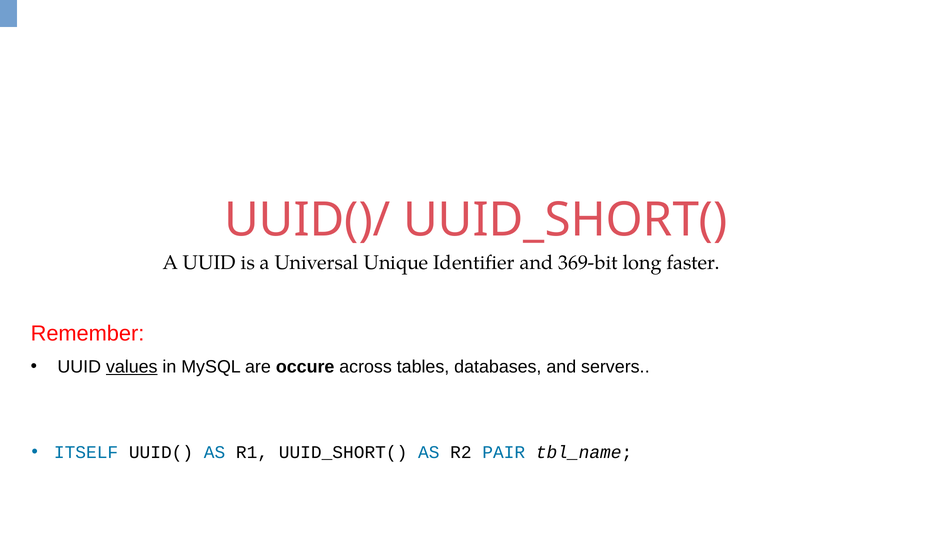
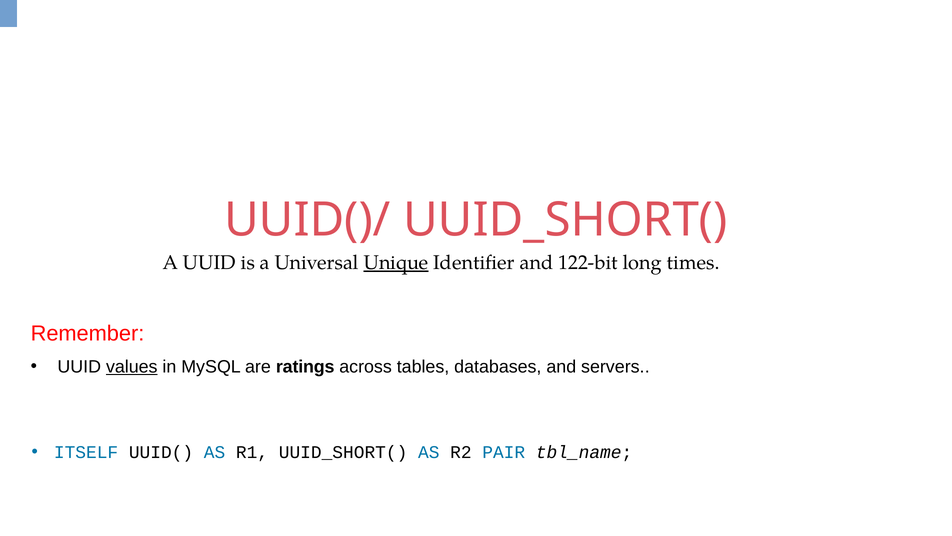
Unique underline: none -> present
369-bit: 369-bit -> 122-bit
faster: faster -> times
occure: occure -> ratings
